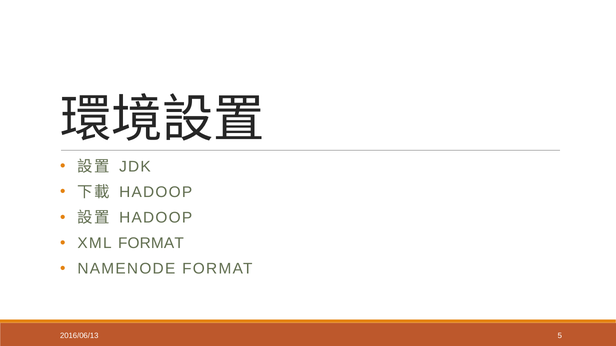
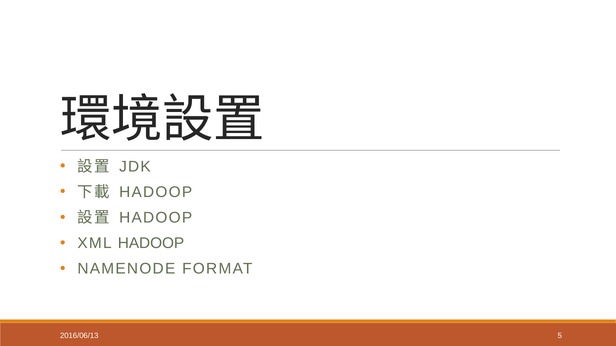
XML FORMAT: FORMAT -> HADOOP
